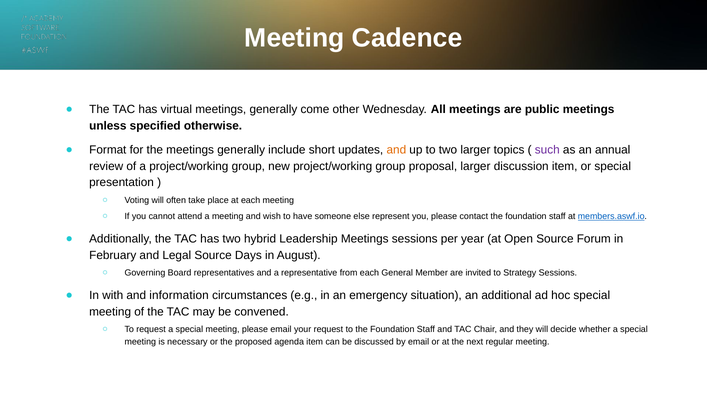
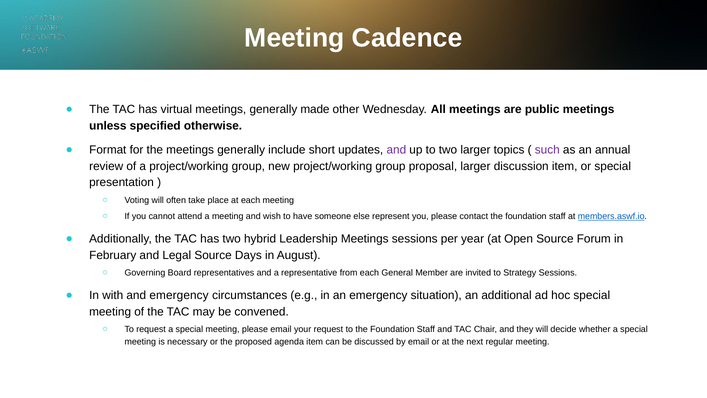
come: come -> made
and at (396, 150) colour: orange -> purple
and information: information -> emergency
